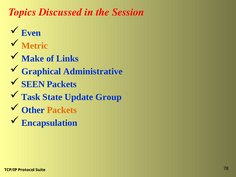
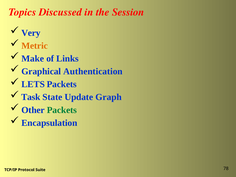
Even: Even -> Very
Administrative: Administrative -> Authentication
SEEN: SEEN -> LETS
Group: Group -> Graph
Packets at (62, 110) colour: orange -> green
